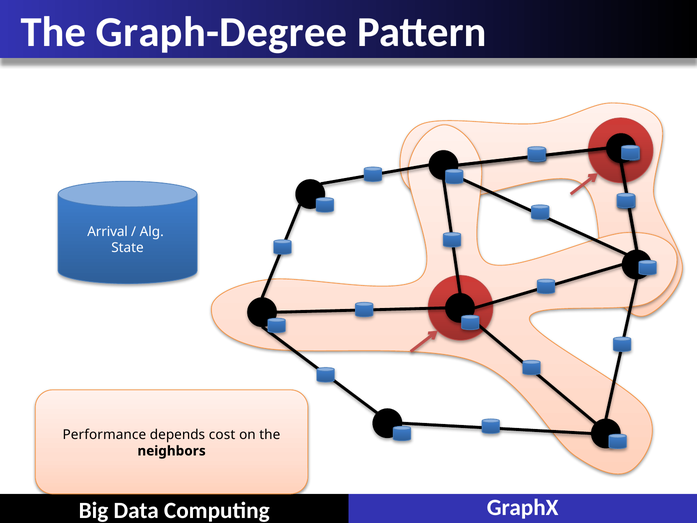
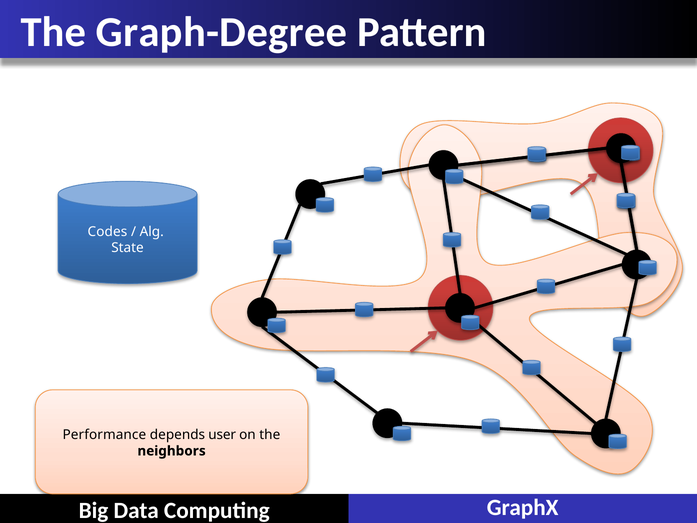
Arrival: Arrival -> Codes
cost: cost -> user
